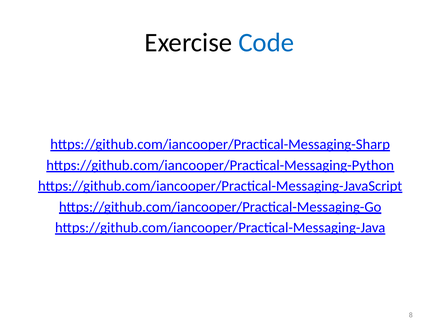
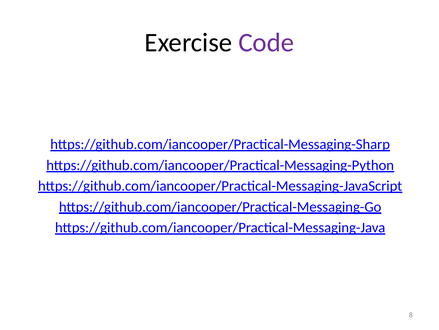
Code colour: blue -> purple
